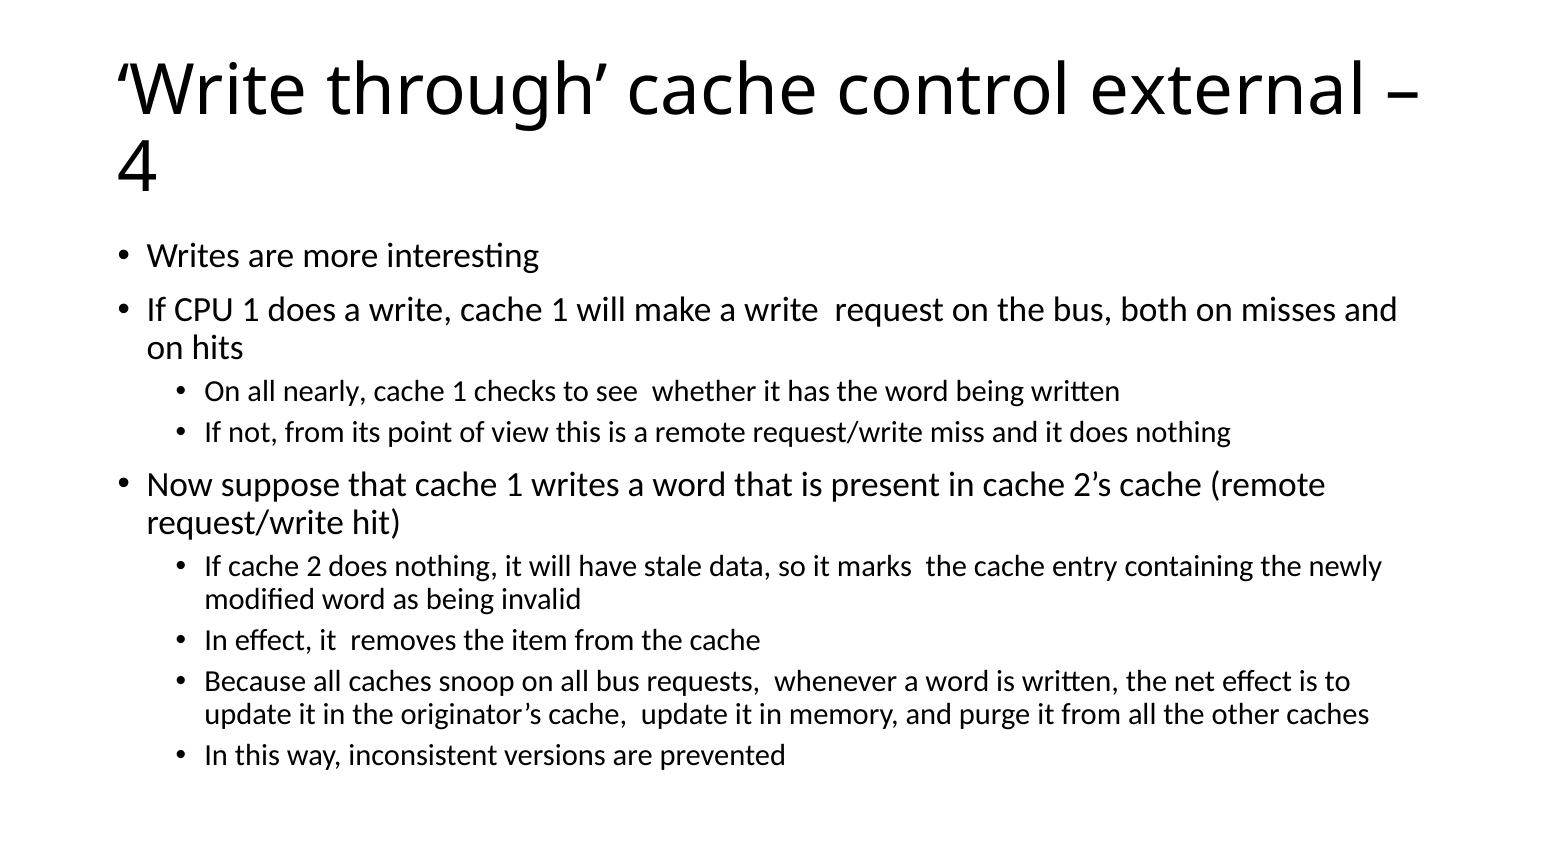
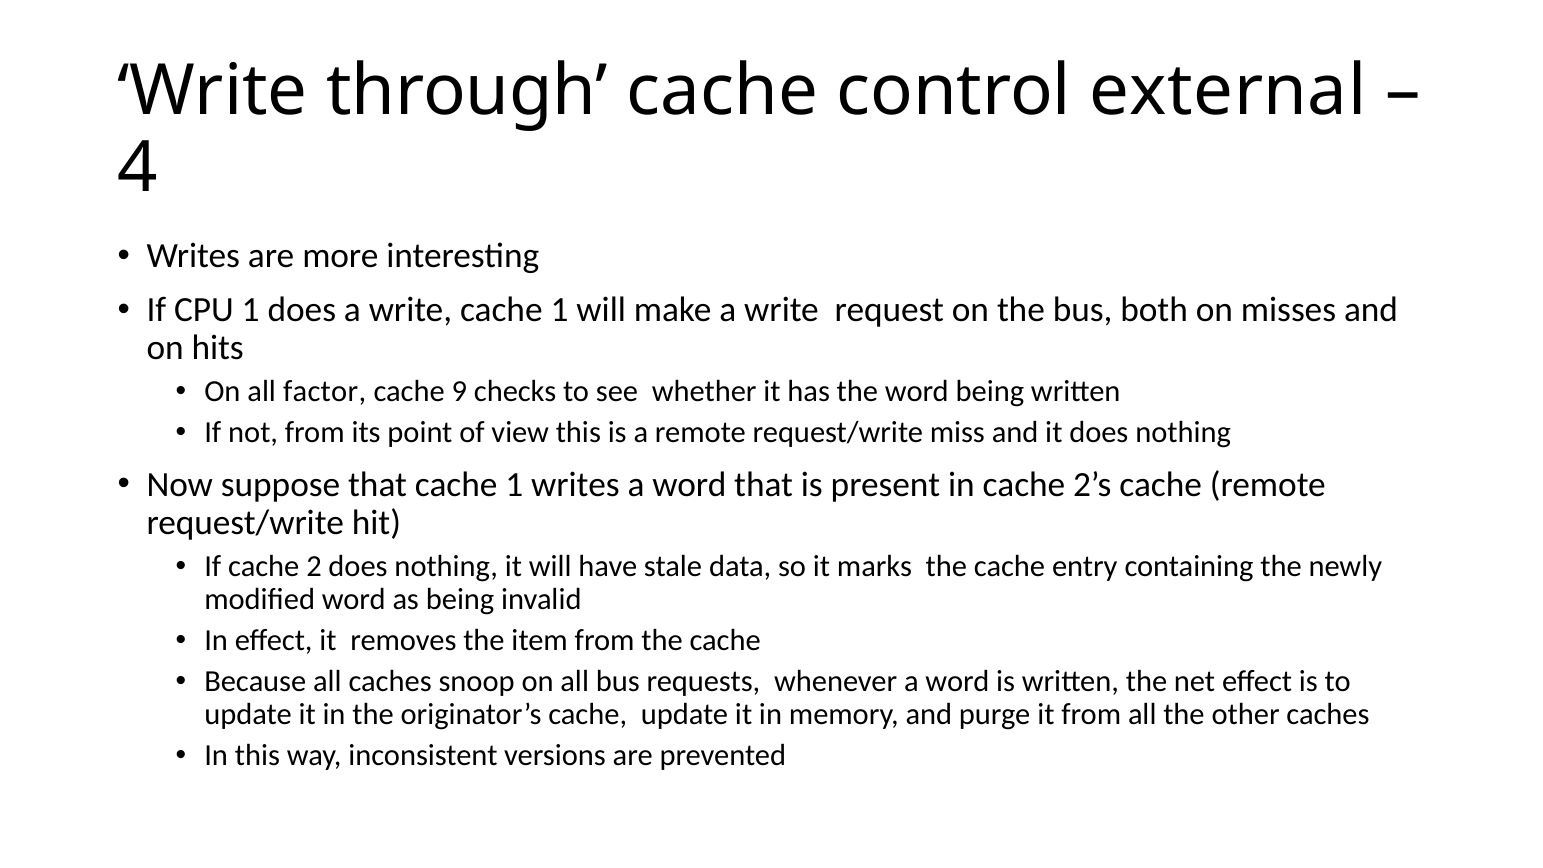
nearly: nearly -> factor
1 at (459, 392): 1 -> 9
